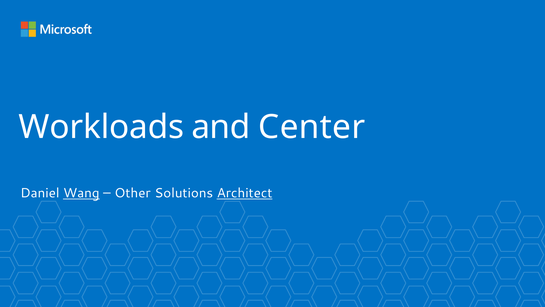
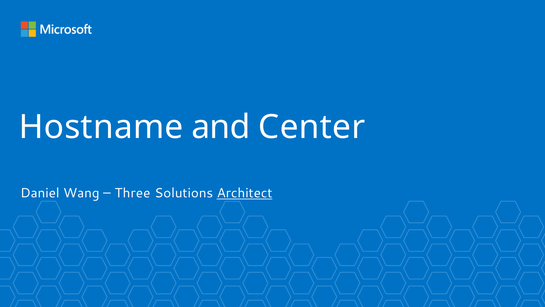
Workloads: Workloads -> Hostname
Wang underline: present -> none
Other: Other -> Three
